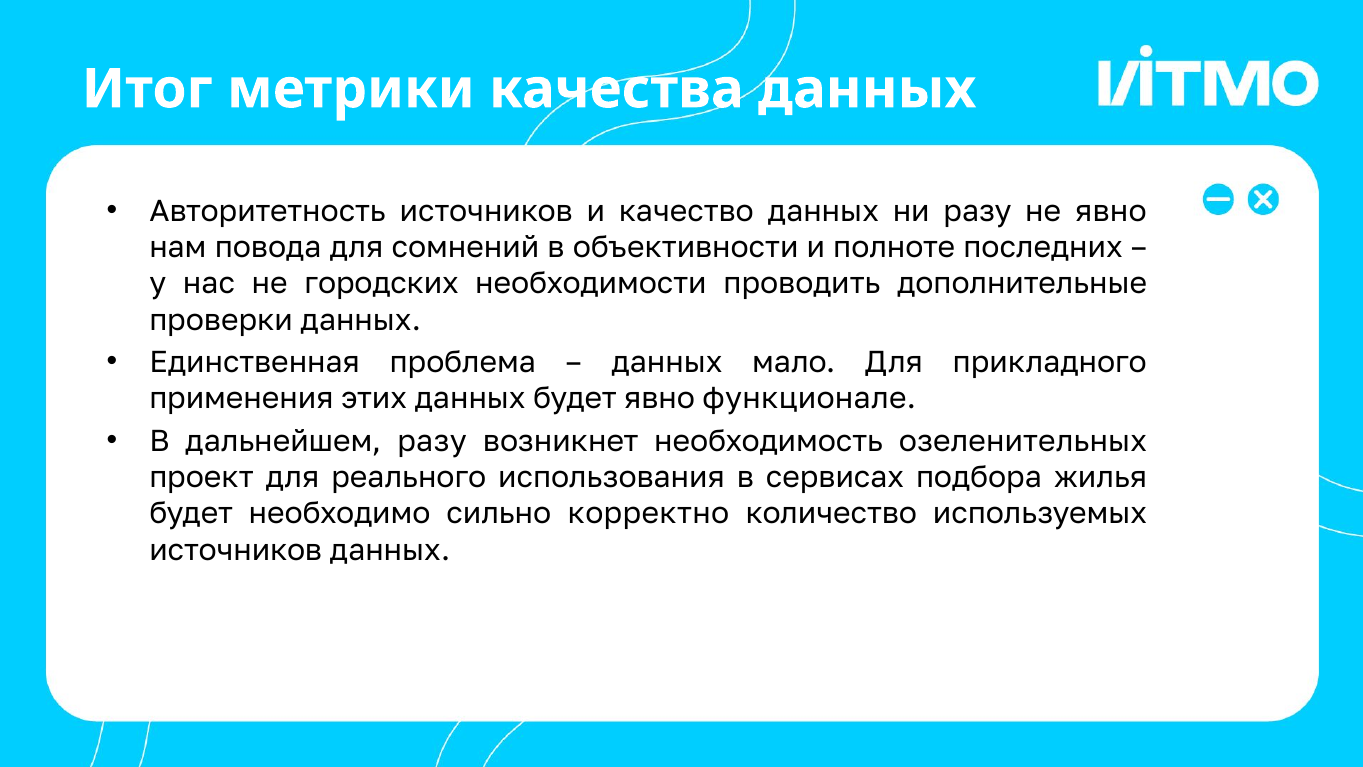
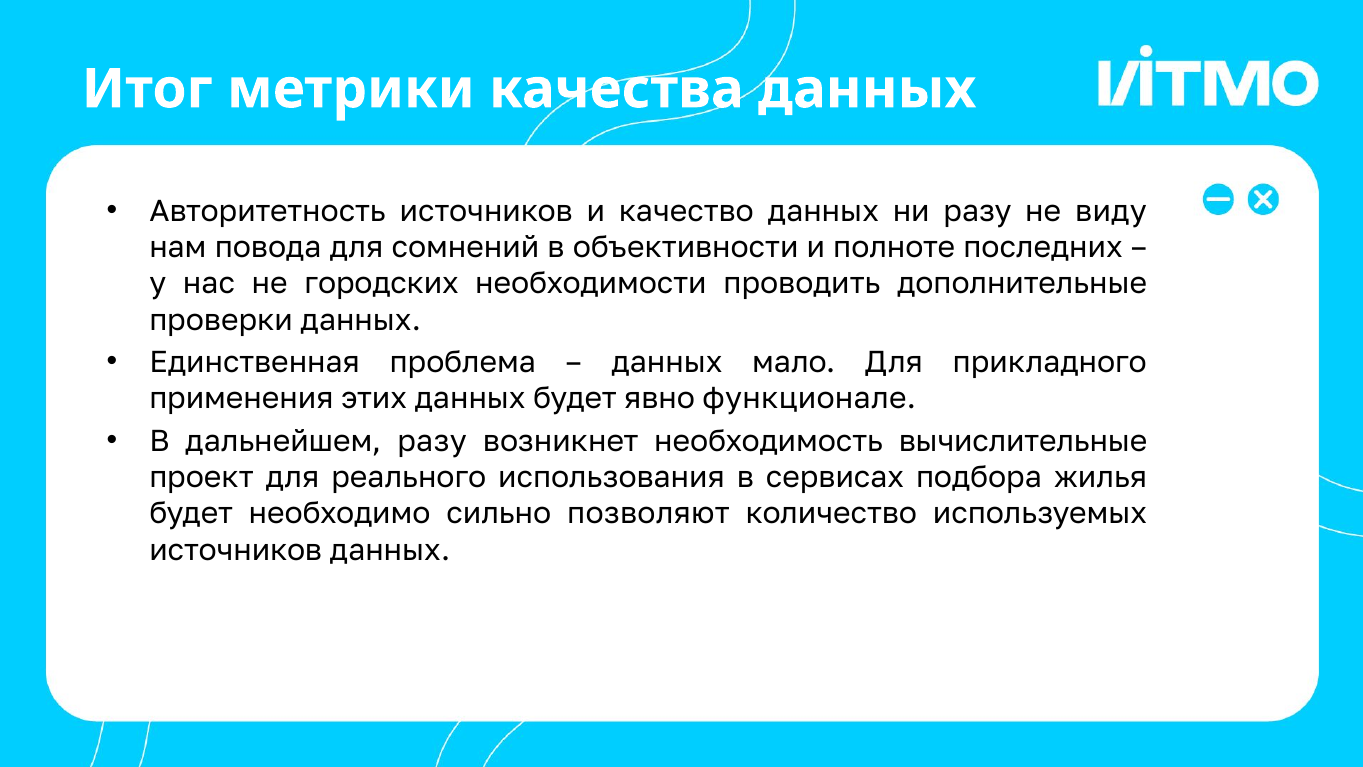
не явно: явно -> виду
озеленительных: озеленительных -> вычислительные
корректно: корректно -> позволяют
